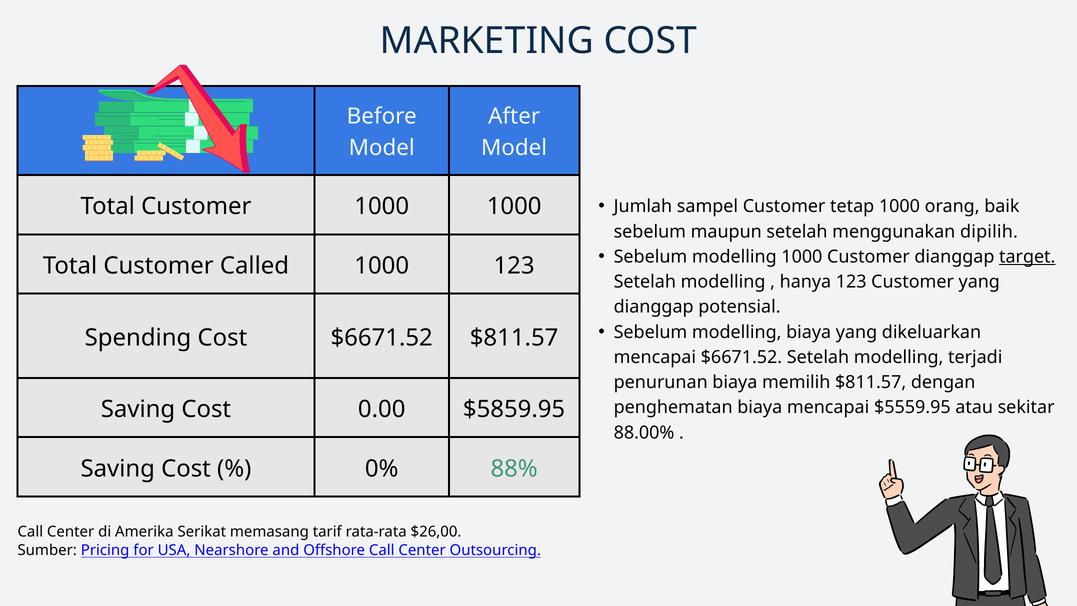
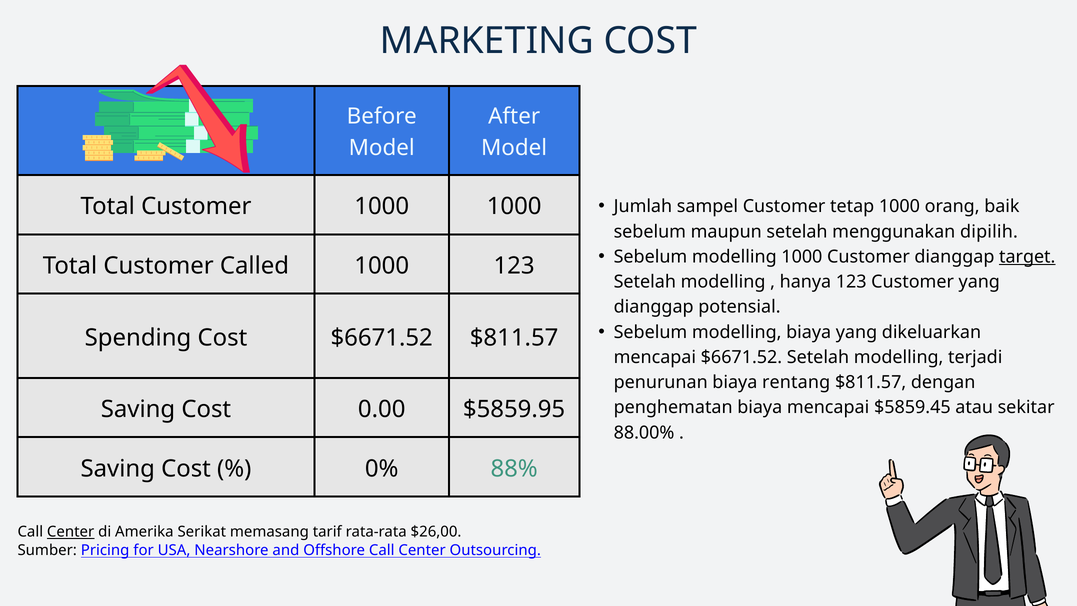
memilih: memilih -> rentang
$5559.95: $5559.95 -> $5859.45
Center at (71, 532) underline: none -> present
